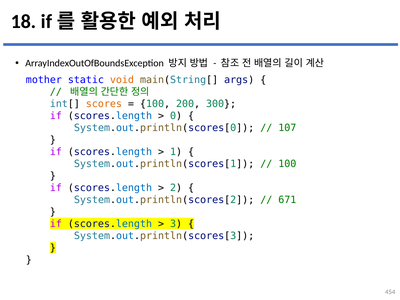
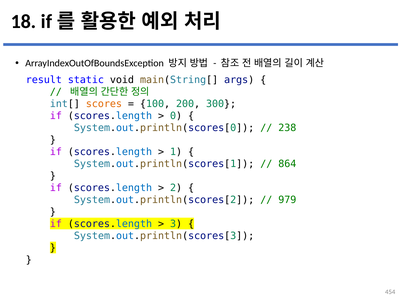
mother: mother -> result
void colour: orange -> black
107: 107 -> 238
100 at (287, 164): 100 -> 864
671: 671 -> 979
